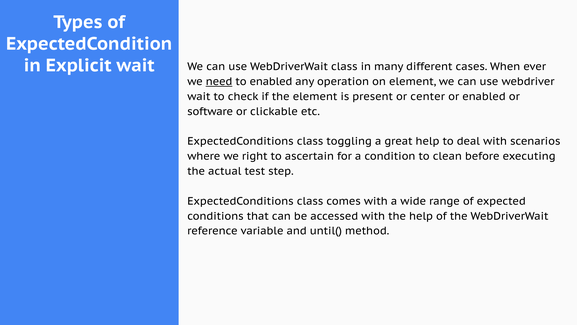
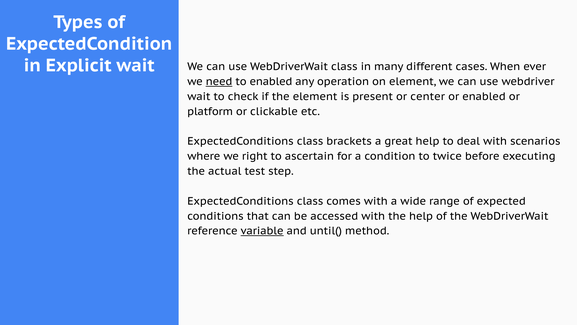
software: software -> platform
toggling: toggling -> brackets
clean: clean -> twice
variable underline: none -> present
